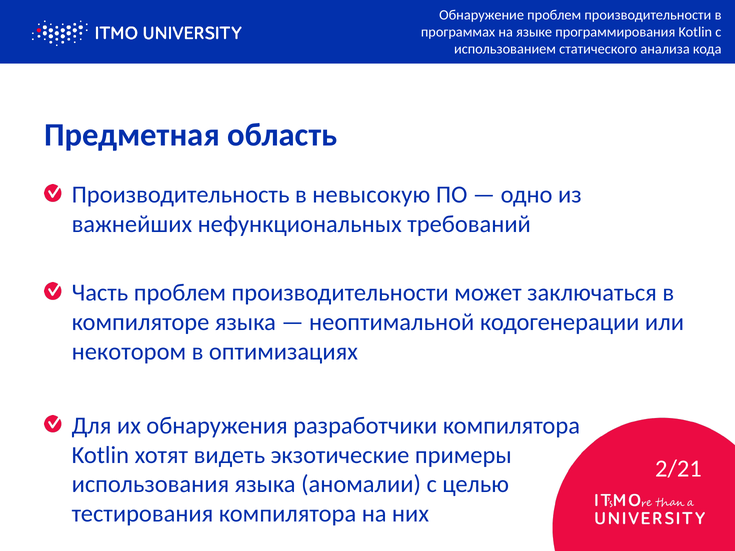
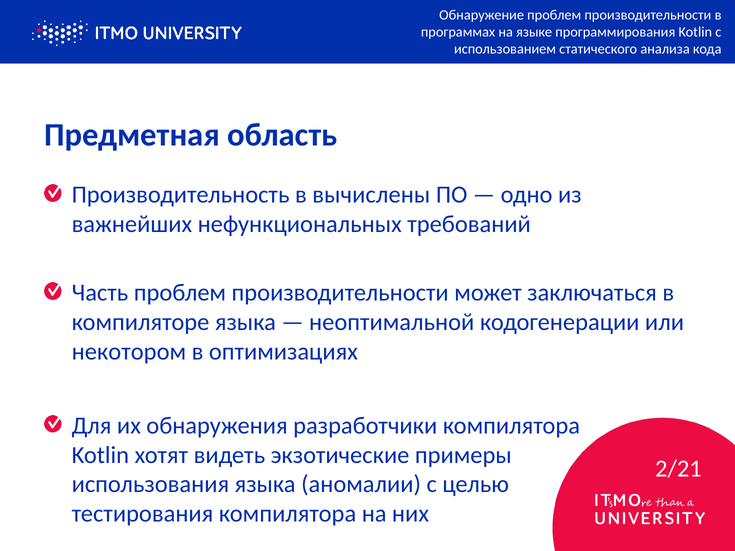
невысокую: невысокую -> вычислены
